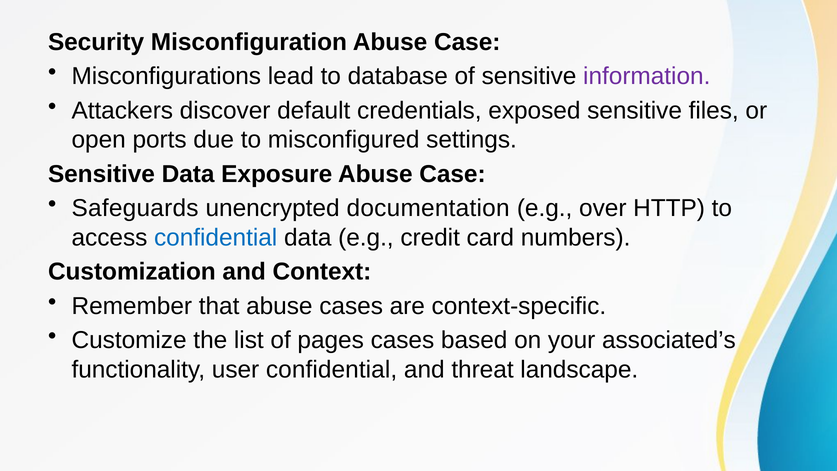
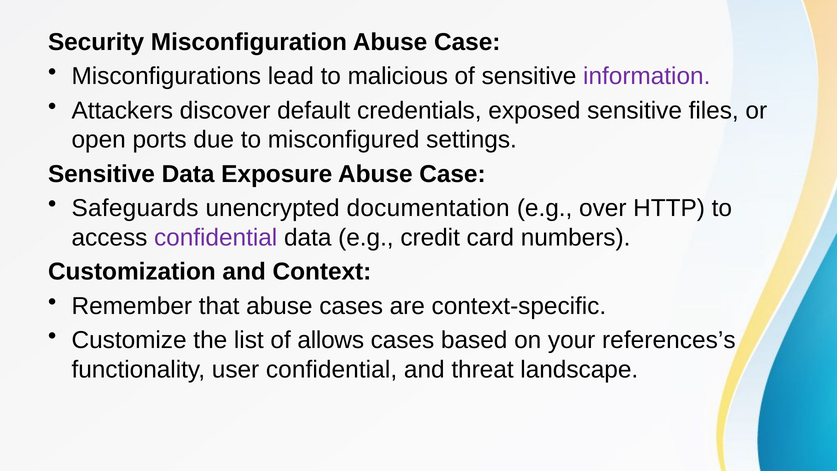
database: database -> malicious
confidential at (216, 238) colour: blue -> purple
pages: pages -> allows
associated’s: associated’s -> references’s
